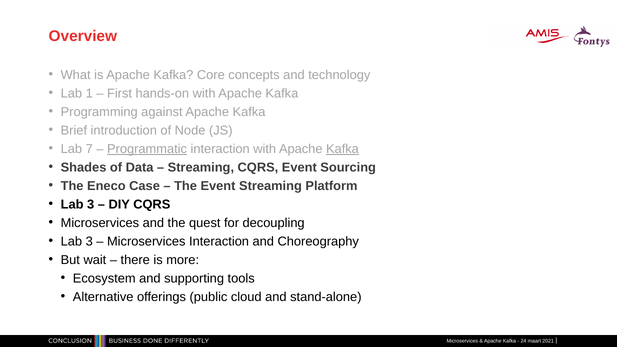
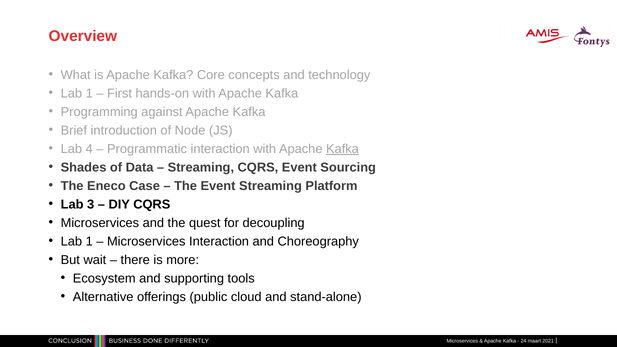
7: 7 -> 4
Programmatic underline: present -> none
3 at (89, 241): 3 -> 1
